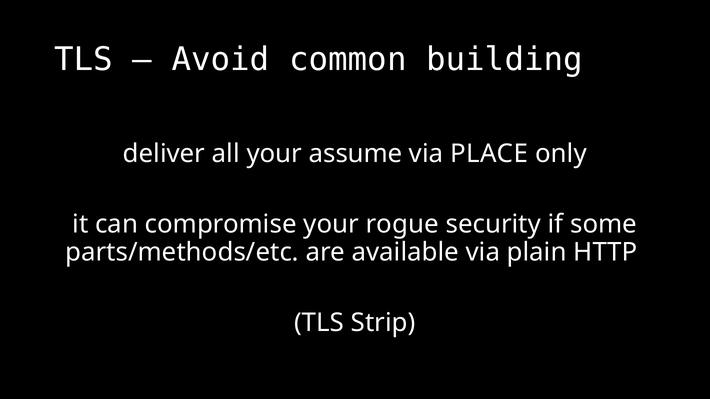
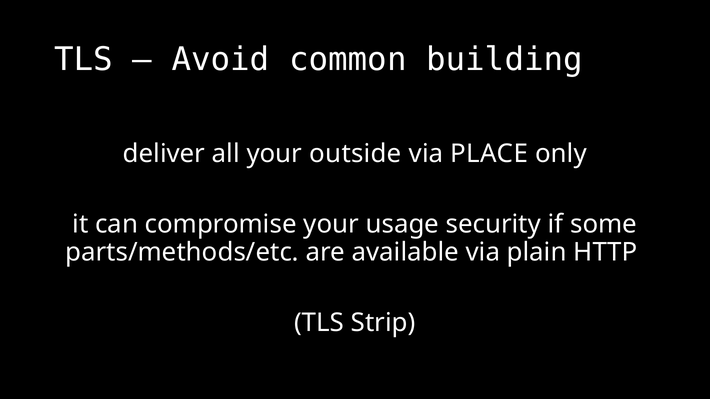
assume: assume -> outside
rogue: rogue -> usage
